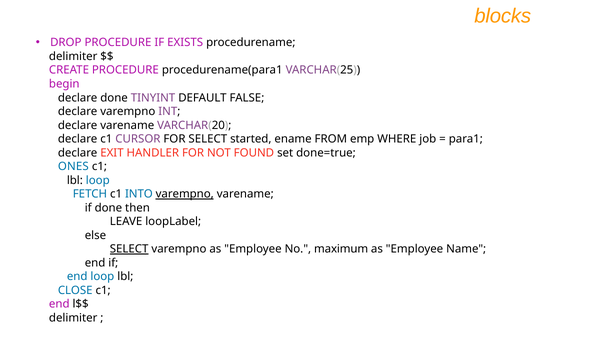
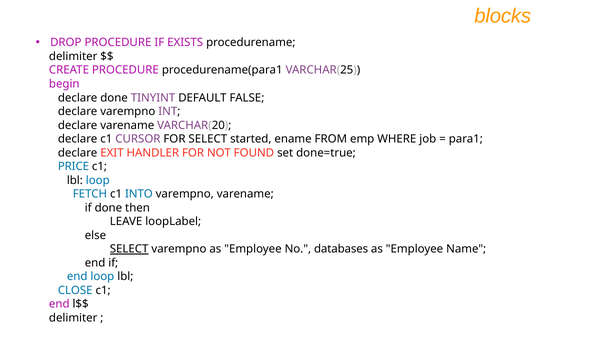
ONES: ONES -> PRICE
varempno at (185, 194) underline: present -> none
maximum: maximum -> databases
